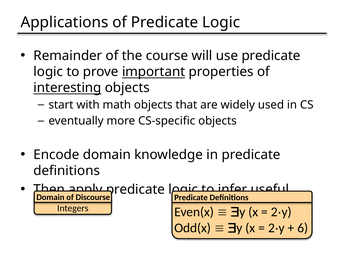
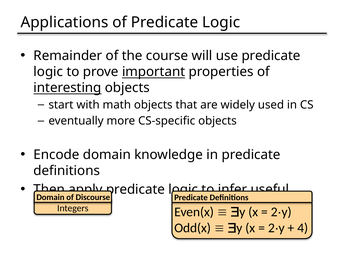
6: 6 -> 4
